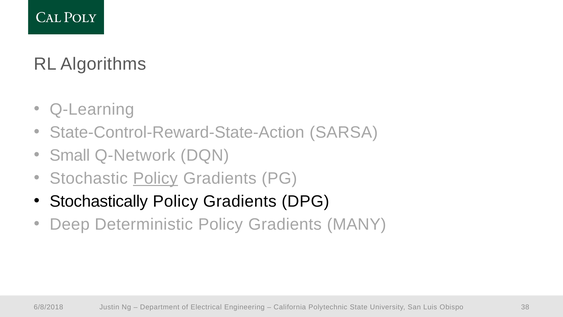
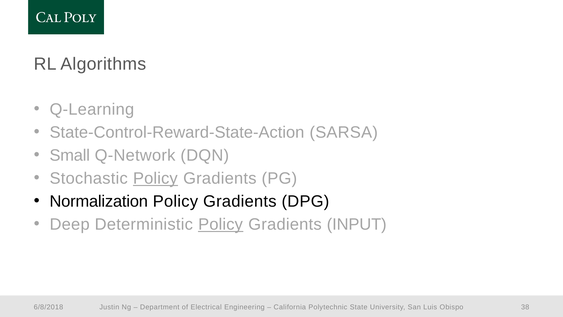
Stochastically: Stochastically -> Normalization
Policy at (221, 224) underline: none -> present
MANY: MANY -> INPUT
